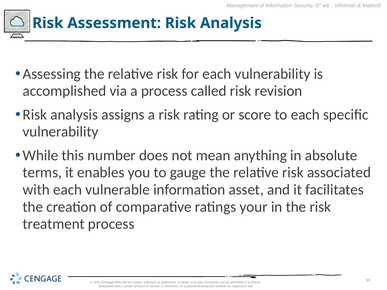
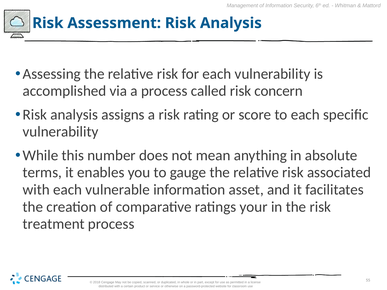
revision: revision -> concern
